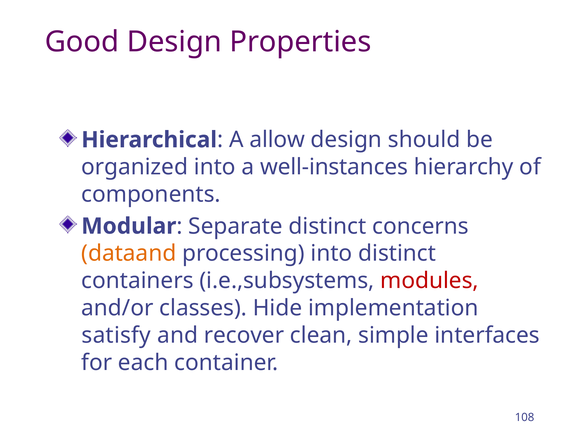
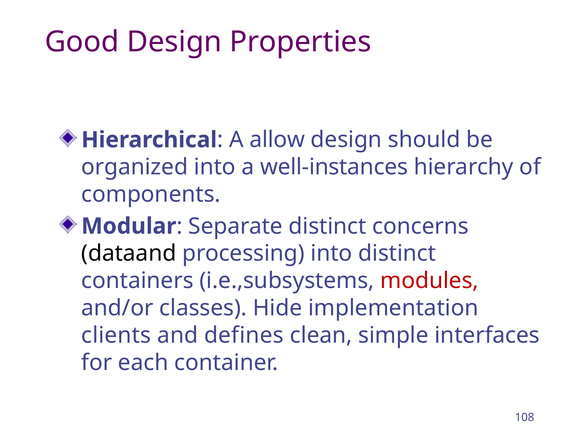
dataand colour: orange -> black
satisfy: satisfy -> clients
recover: recover -> defines
